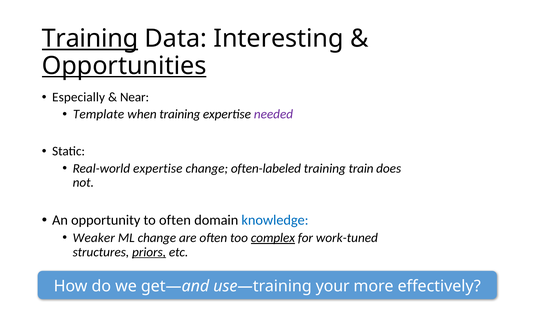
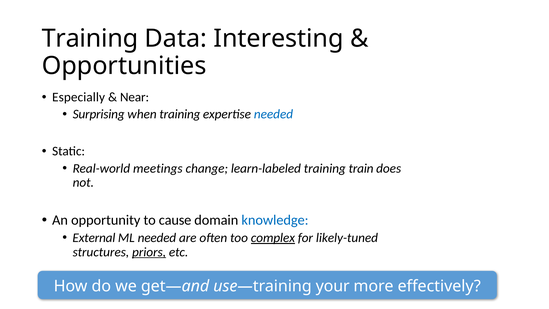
Training at (90, 39) underline: present -> none
Opportunities underline: present -> none
Template: Template -> Surprising
needed at (273, 114) colour: purple -> blue
Real-world expertise: expertise -> meetings
often-labeled: often-labeled -> learn-labeled
to often: often -> cause
Weaker: Weaker -> External
ML change: change -> needed
work-tuned: work-tuned -> likely-tuned
